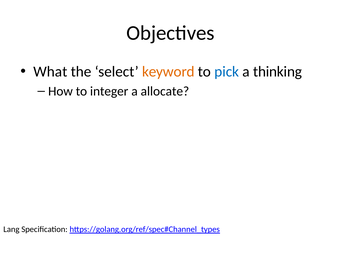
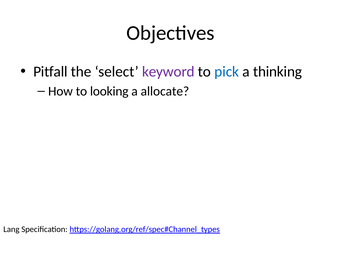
What: What -> Pitfall
keyword colour: orange -> purple
integer: integer -> looking
